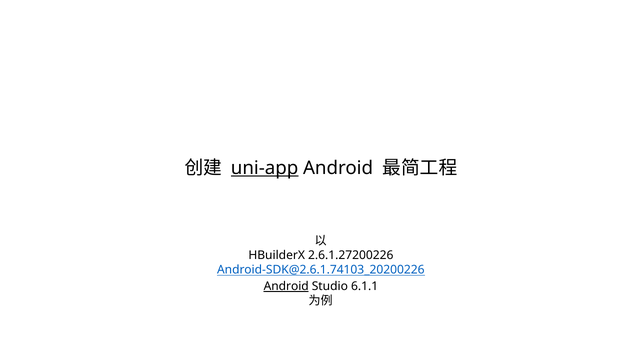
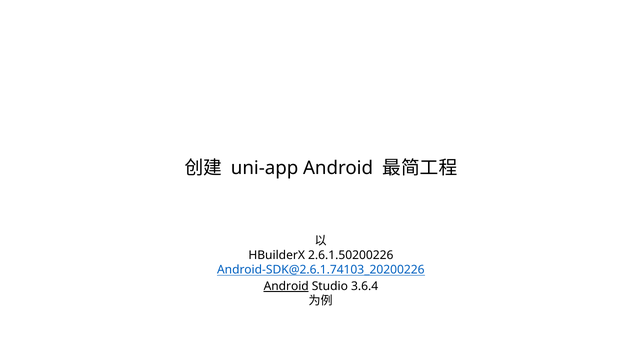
uni-app underline: present -> none
2.6.1.27200226: 2.6.1.27200226 -> 2.6.1.50200226
6.1.1: 6.1.1 -> 3.6.4
